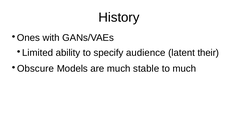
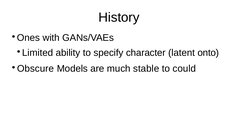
audience: audience -> character
their: their -> onto
to much: much -> could
